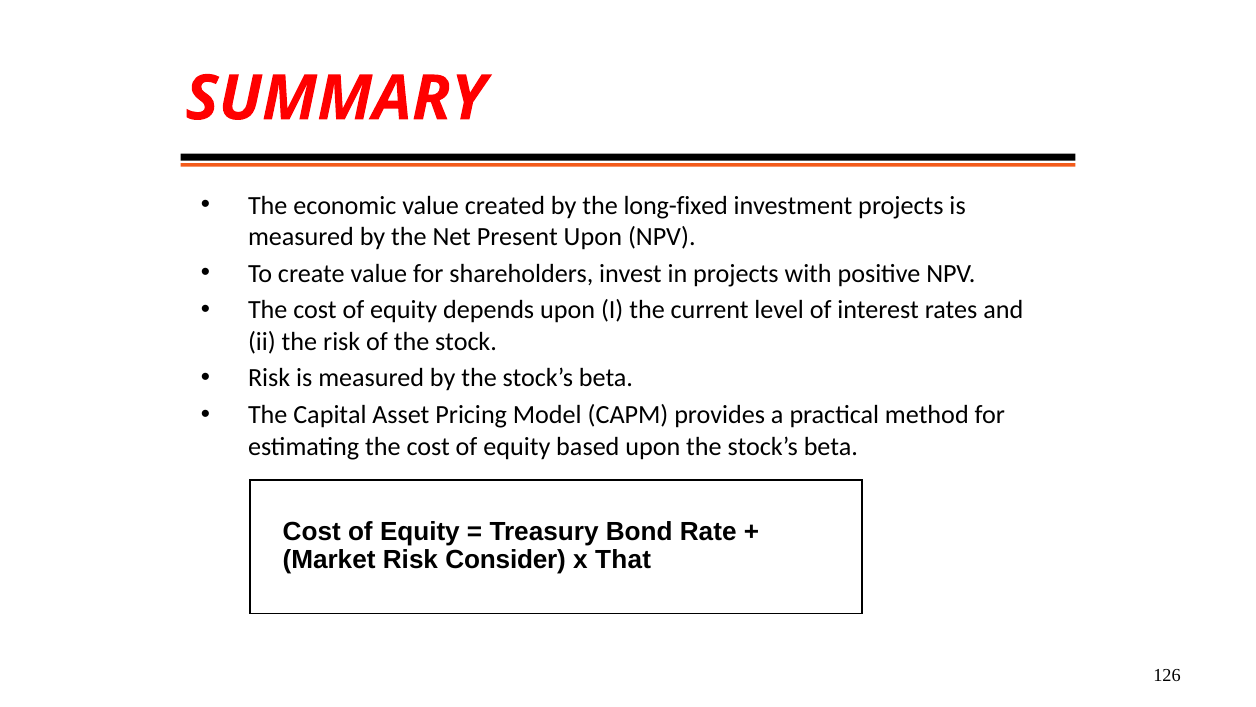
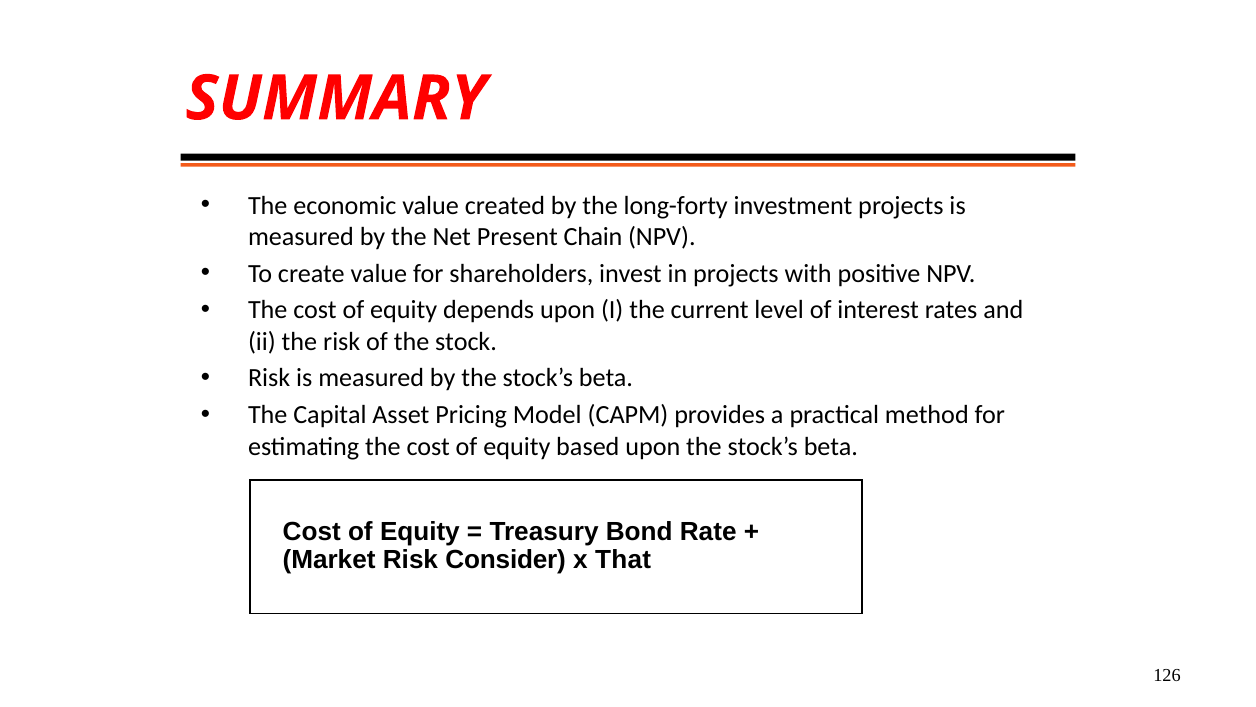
long-fixed: long-fixed -> long-forty
Present Upon: Upon -> Chain
